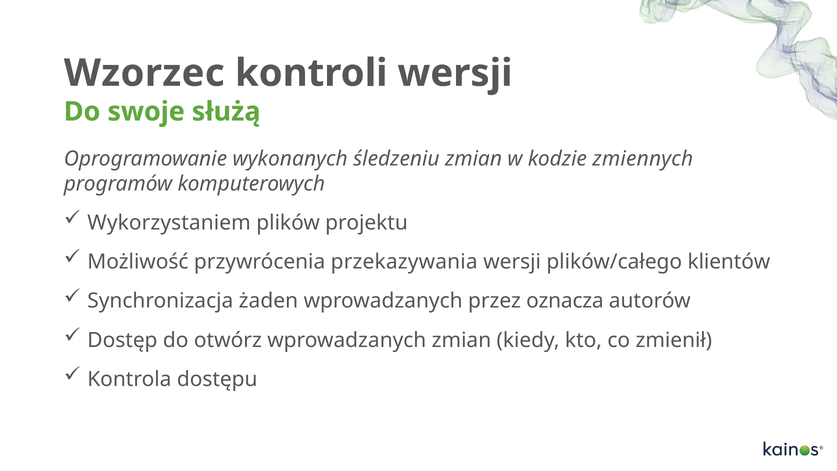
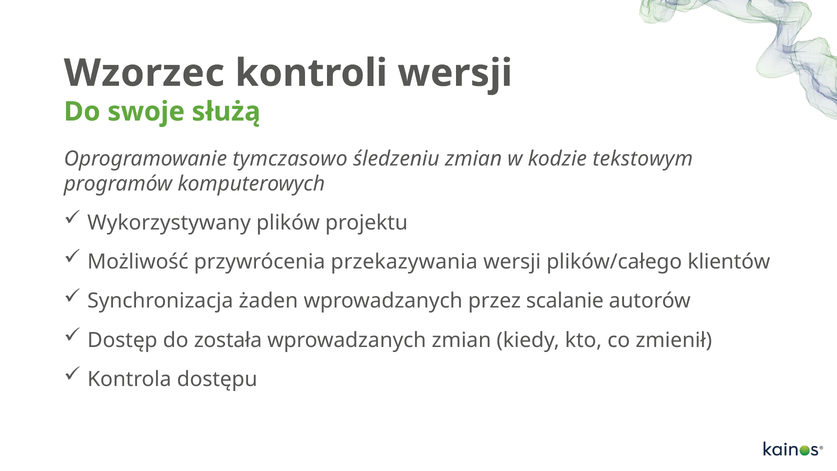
wykonanych: wykonanych -> tymczasowo
zmiennych: zmiennych -> tekstowym
Wykorzystaniem: Wykorzystaniem -> Wykorzystywany
oznacza: oznacza -> scalanie
otwórz: otwórz -> została
